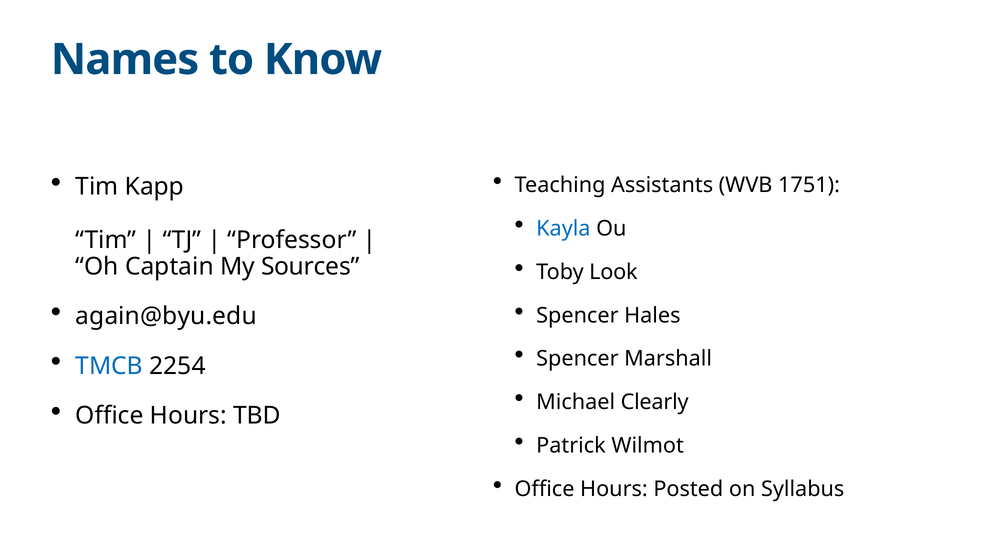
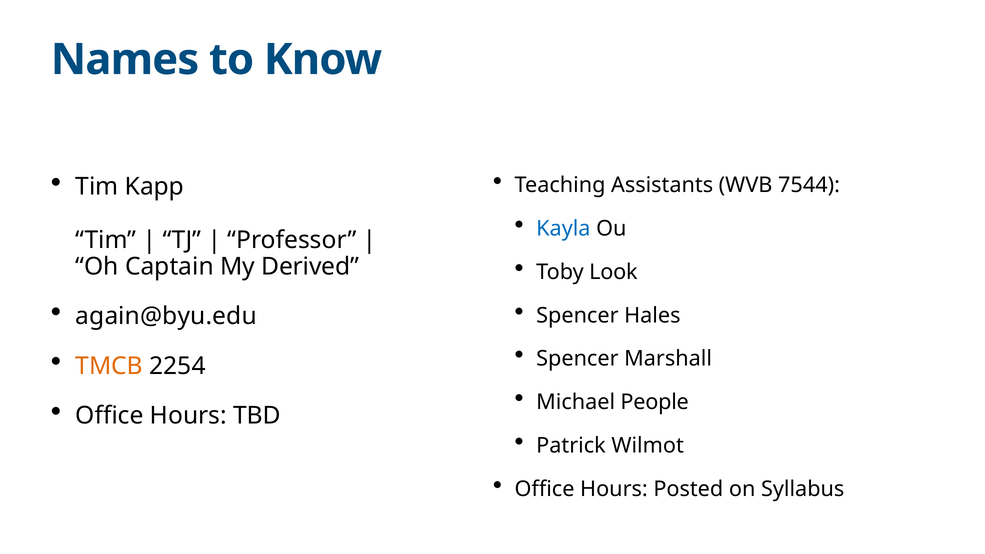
1751: 1751 -> 7544
Sources: Sources -> Derived
TMCB colour: blue -> orange
Clearly: Clearly -> People
